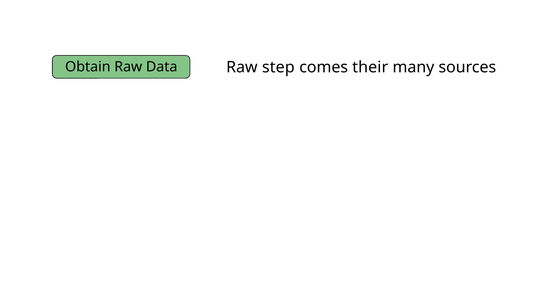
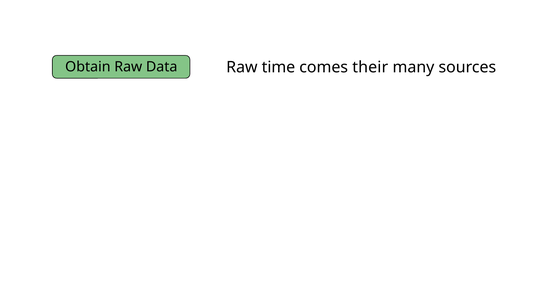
step: step -> time
